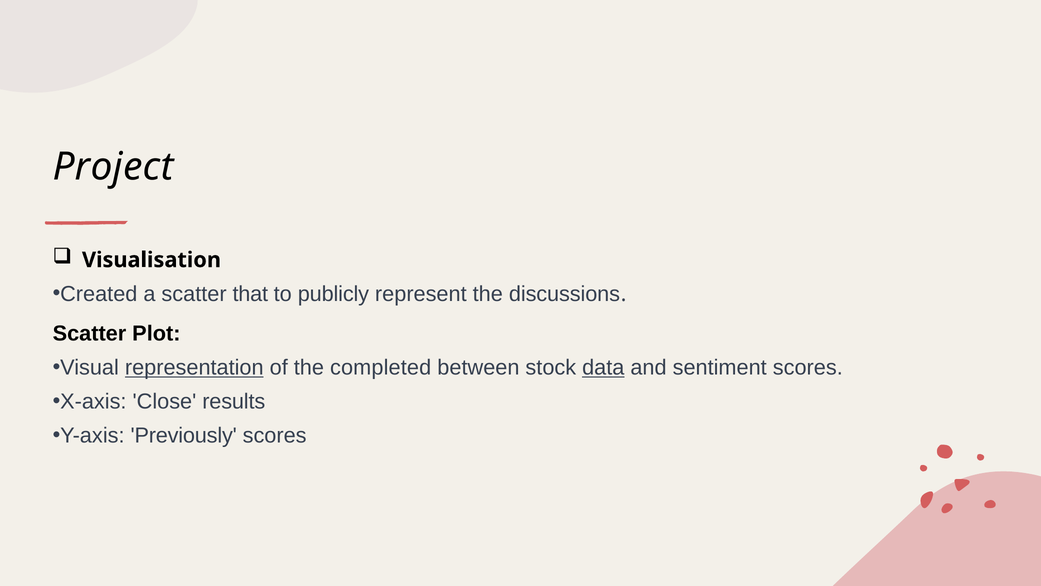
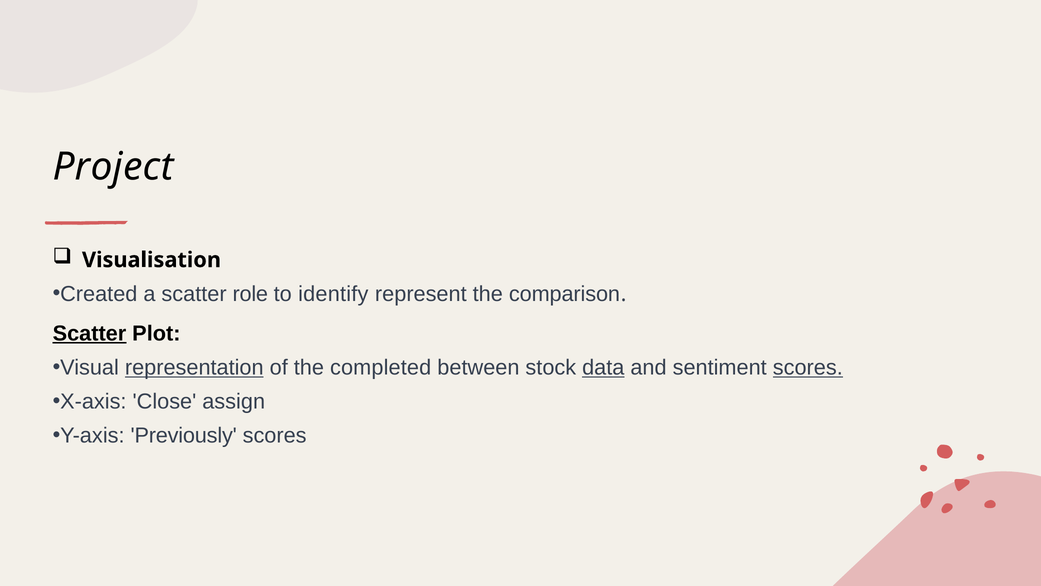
that: that -> role
publicly: publicly -> identify
discussions: discussions -> comparison
Scatter at (89, 333) underline: none -> present
scores at (808, 367) underline: none -> present
results: results -> assign
